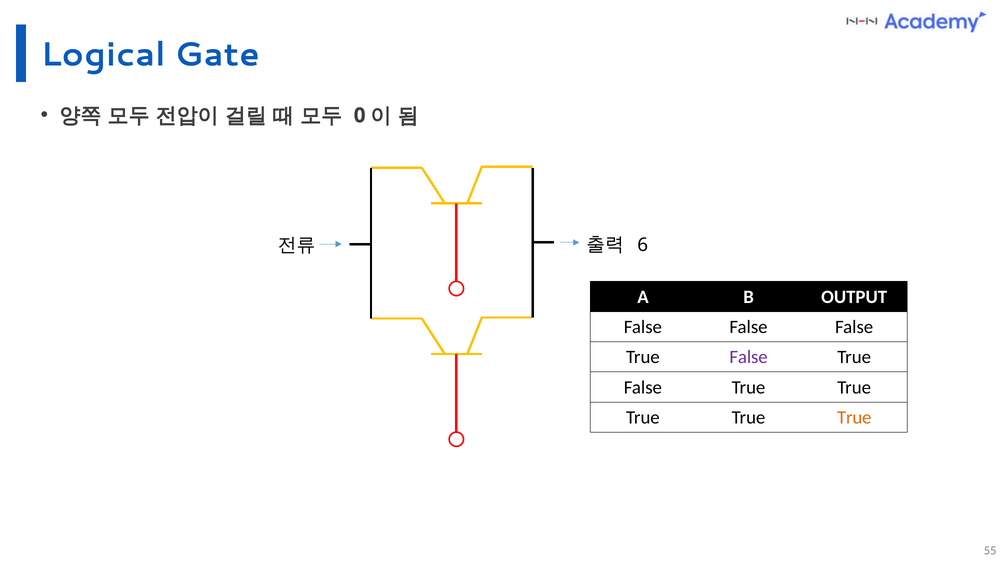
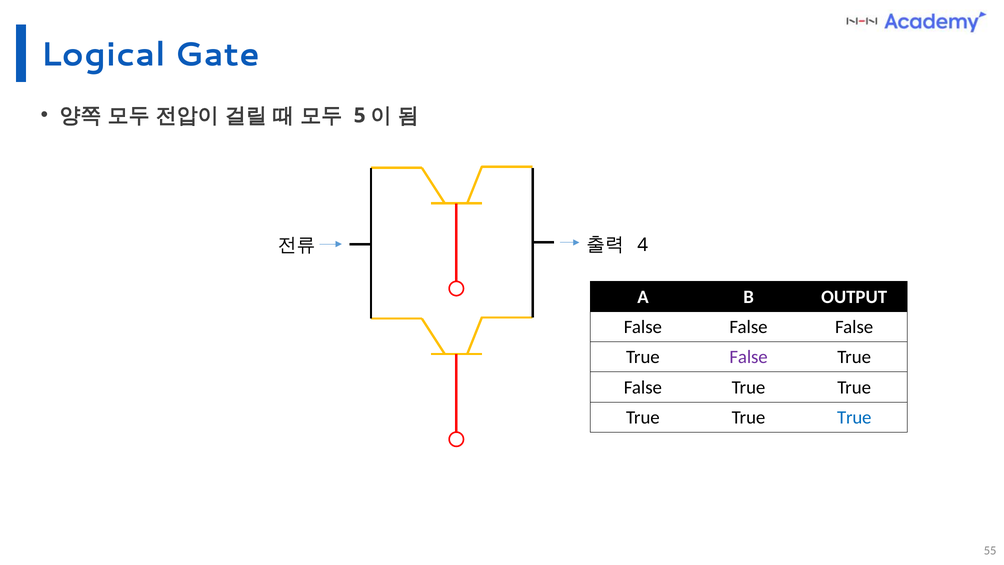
0: 0 -> 5
6: 6 -> 4
True at (854, 417) colour: orange -> blue
